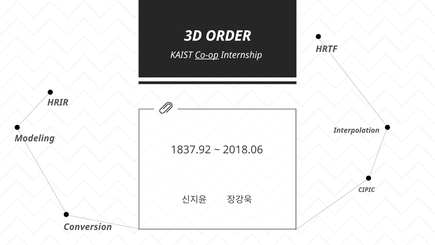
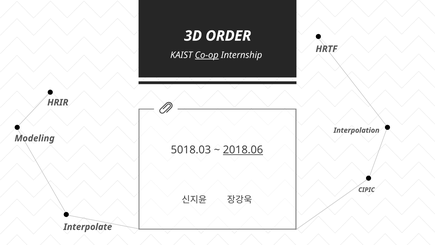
1837.92: 1837.92 -> 5018.03
2018.06 underline: none -> present
Conversion: Conversion -> Interpolate
